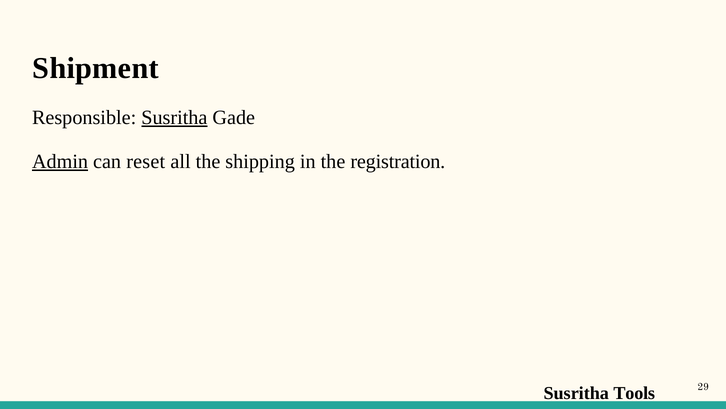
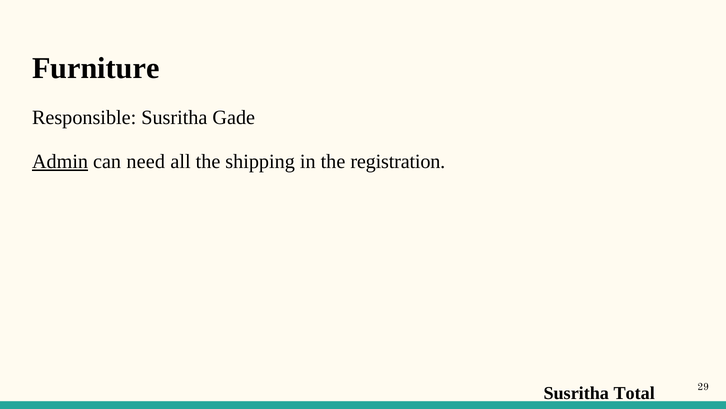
Shipment: Shipment -> Furniture
Susritha at (174, 117) underline: present -> none
reset: reset -> need
Tools: Tools -> Total
